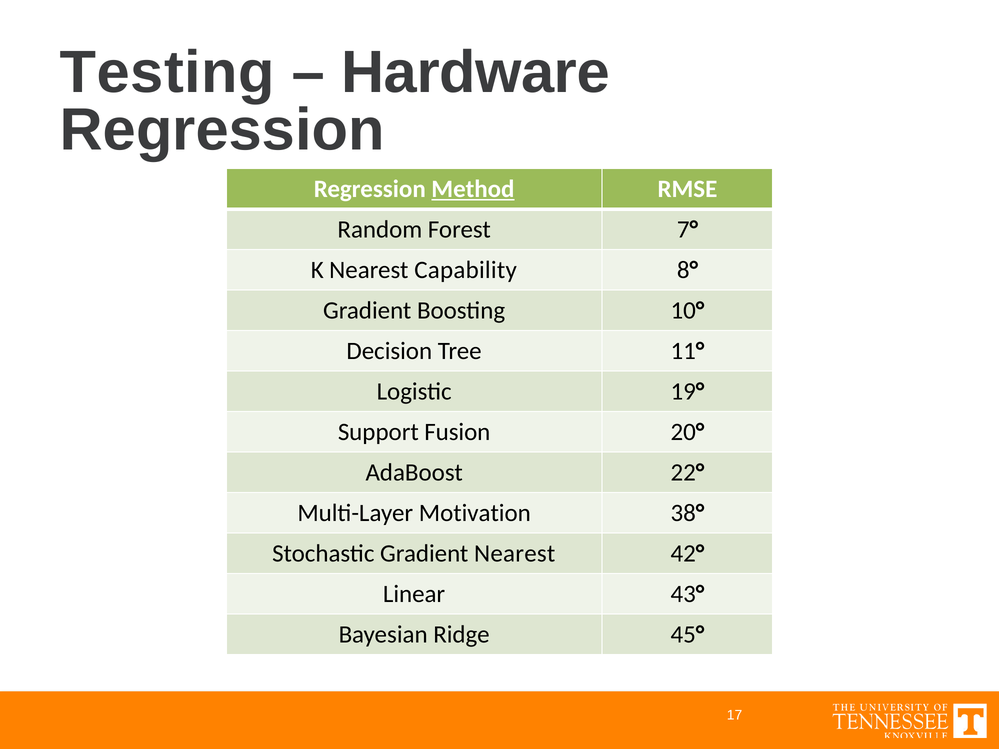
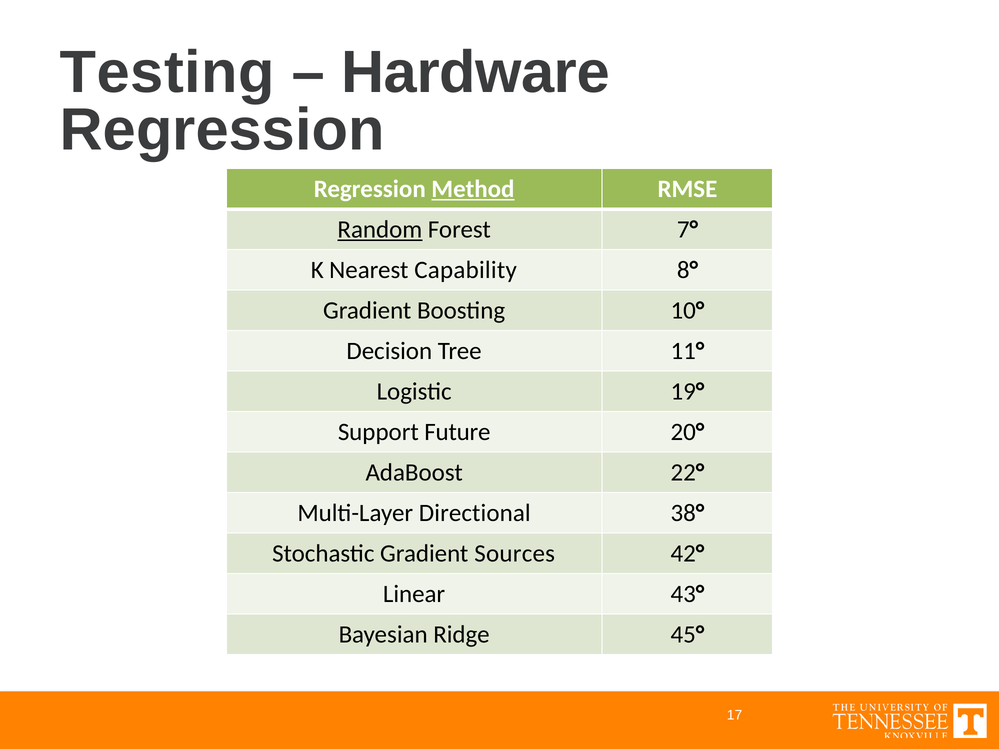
Random underline: none -> present
Fusion: Fusion -> Future
Motivation: Motivation -> Directional
Gradient Nearest: Nearest -> Sources
